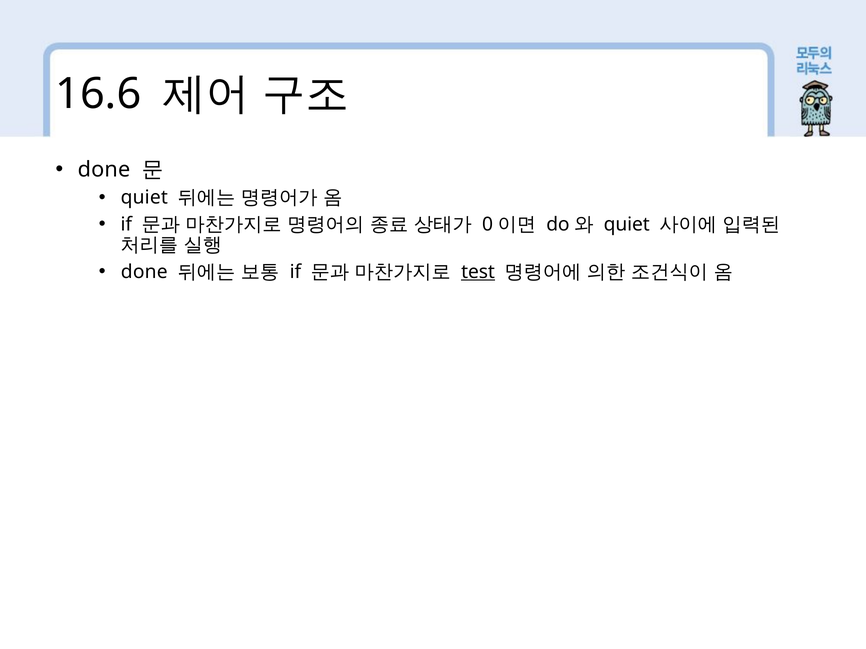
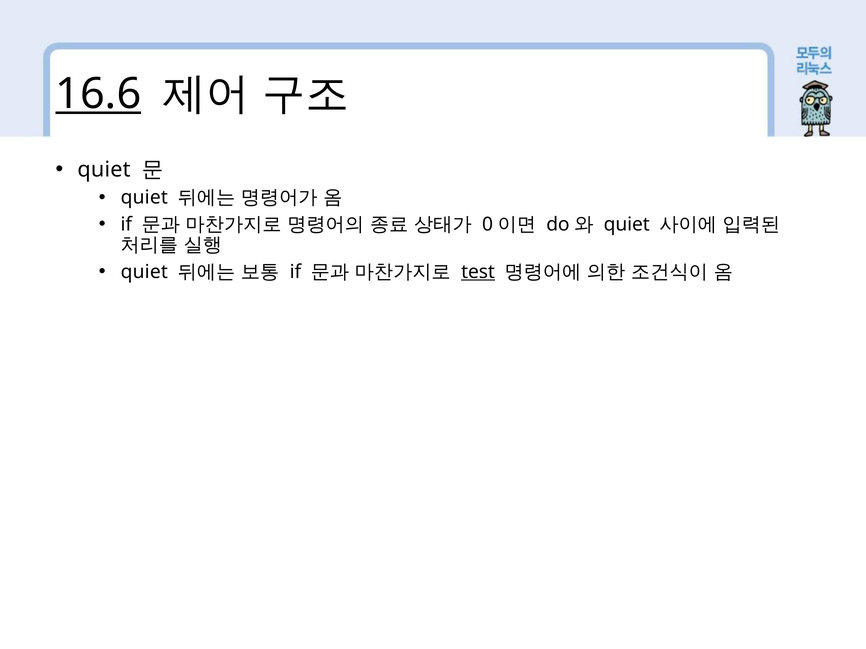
16.6 underline: none -> present
done at (104, 170): done -> quiet
done at (144, 272): done -> quiet
